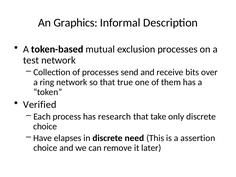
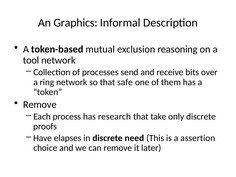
exclusion processes: processes -> reasoning
test: test -> tool
true: true -> safe
Verified at (40, 105): Verified -> Remove
choice at (45, 126): choice -> proofs
